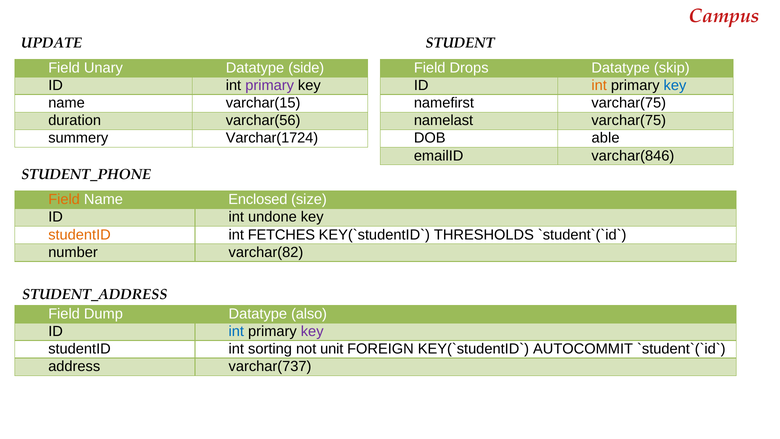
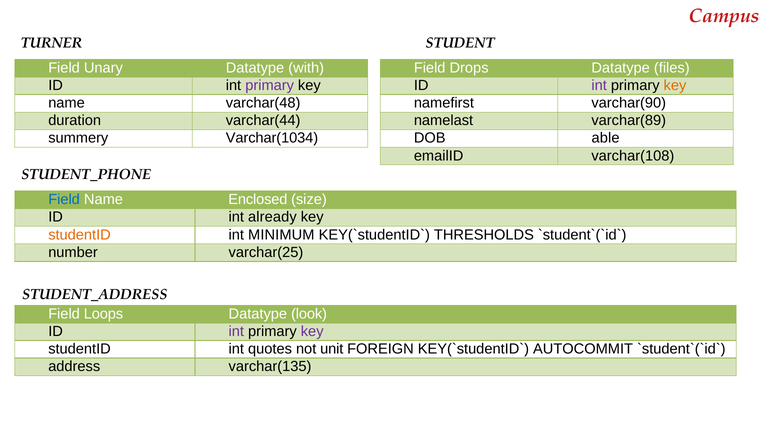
UPDATE: UPDATE -> TURNER
side: side -> with
skip: skip -> files
int at (599, 85) colour: orange -> purple
key at (675, 85) colour: blue -> orange
varchar(15: varchar(15 -> varchar(48
namefirst varchar(75: varchar(75 -> varchar(90
varchar(56: varchar(56 -> varchar(44
namelast varchar(75: varchar(75 -> varchar(89
Varchar(1724: Varchar(1724 -> Varchar(1034
varchar(846: varchar(846 -> varchar(108
Field at (64, 199) colour: orange -> blue
undone: undone -> already
FETCHES: FETCHES -> MINIMUM
varchar(82: varchar(82 -> varchar(25
Dump: Dump -> Loops
also: also -> look
int at (236, 331) colour: blue -> purple
sorting: sorting -> quotes
varchar(737: varchar(737 -> varchar(135
